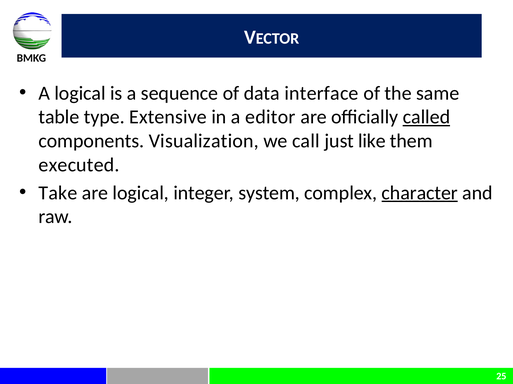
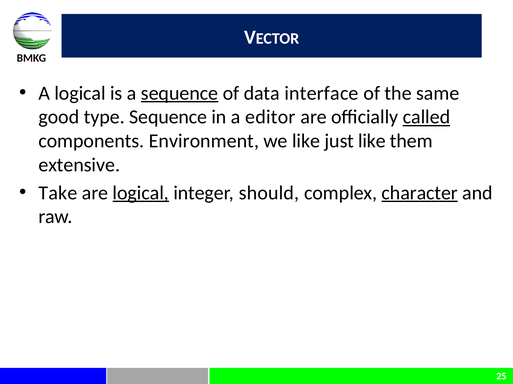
sequence at (180, 93) underline: none -> present
table: table -> good
type Extensive: Extensive -> Sequence
Visualization: Visualization -> Environment
we call: call -> like
executed: executed -> extensive
logical at (141, 193) underline: none -> present
system: system -> should
